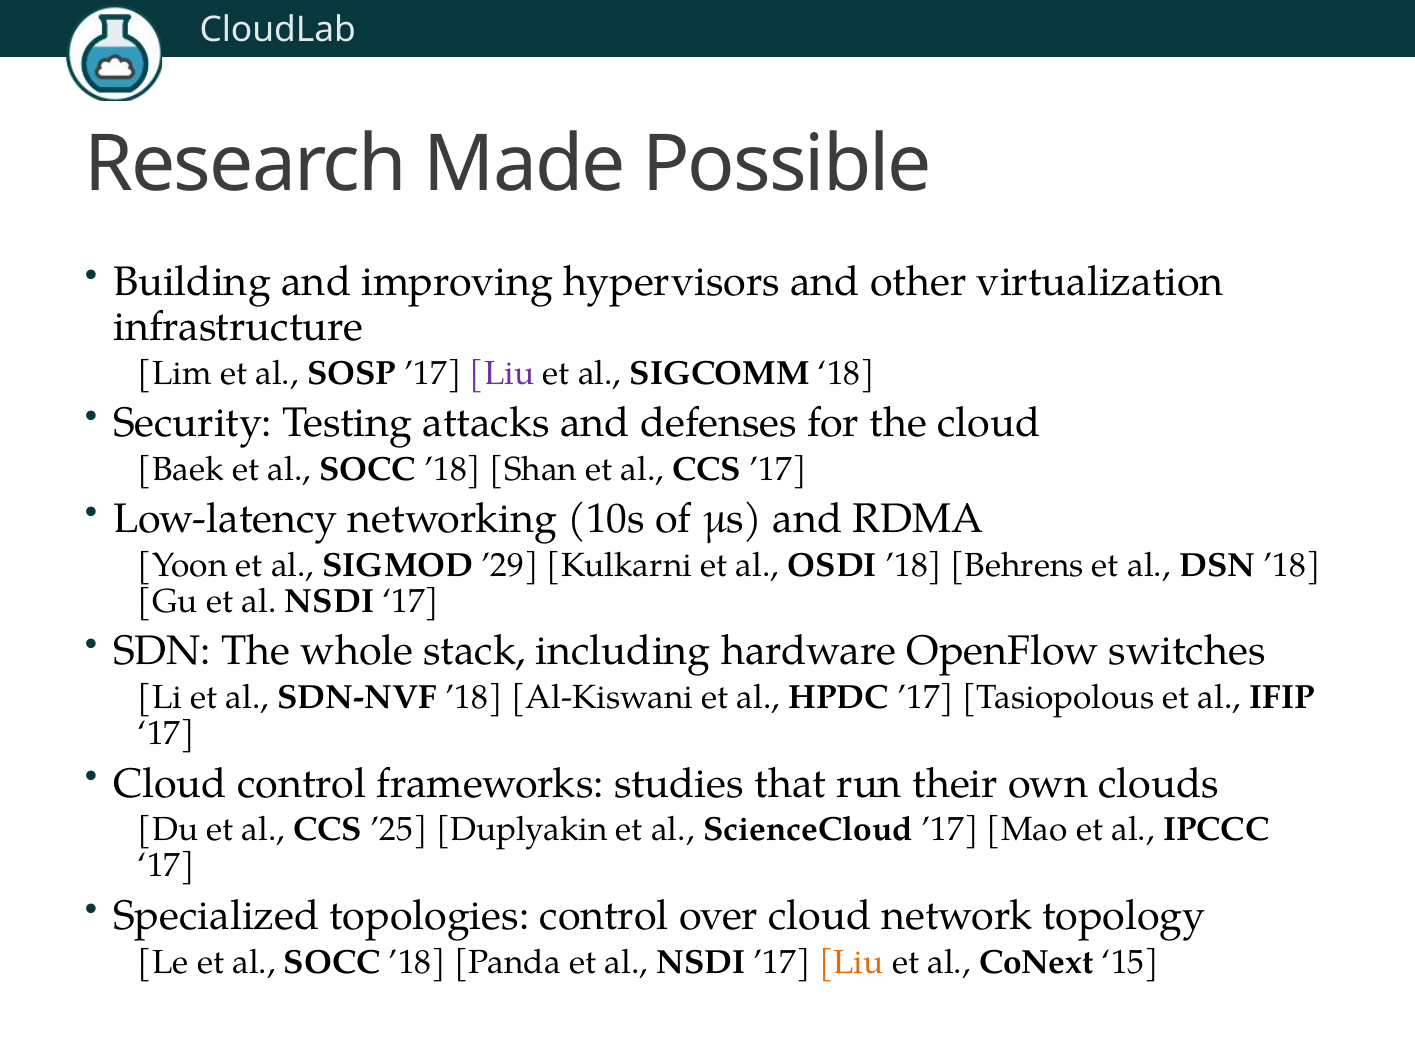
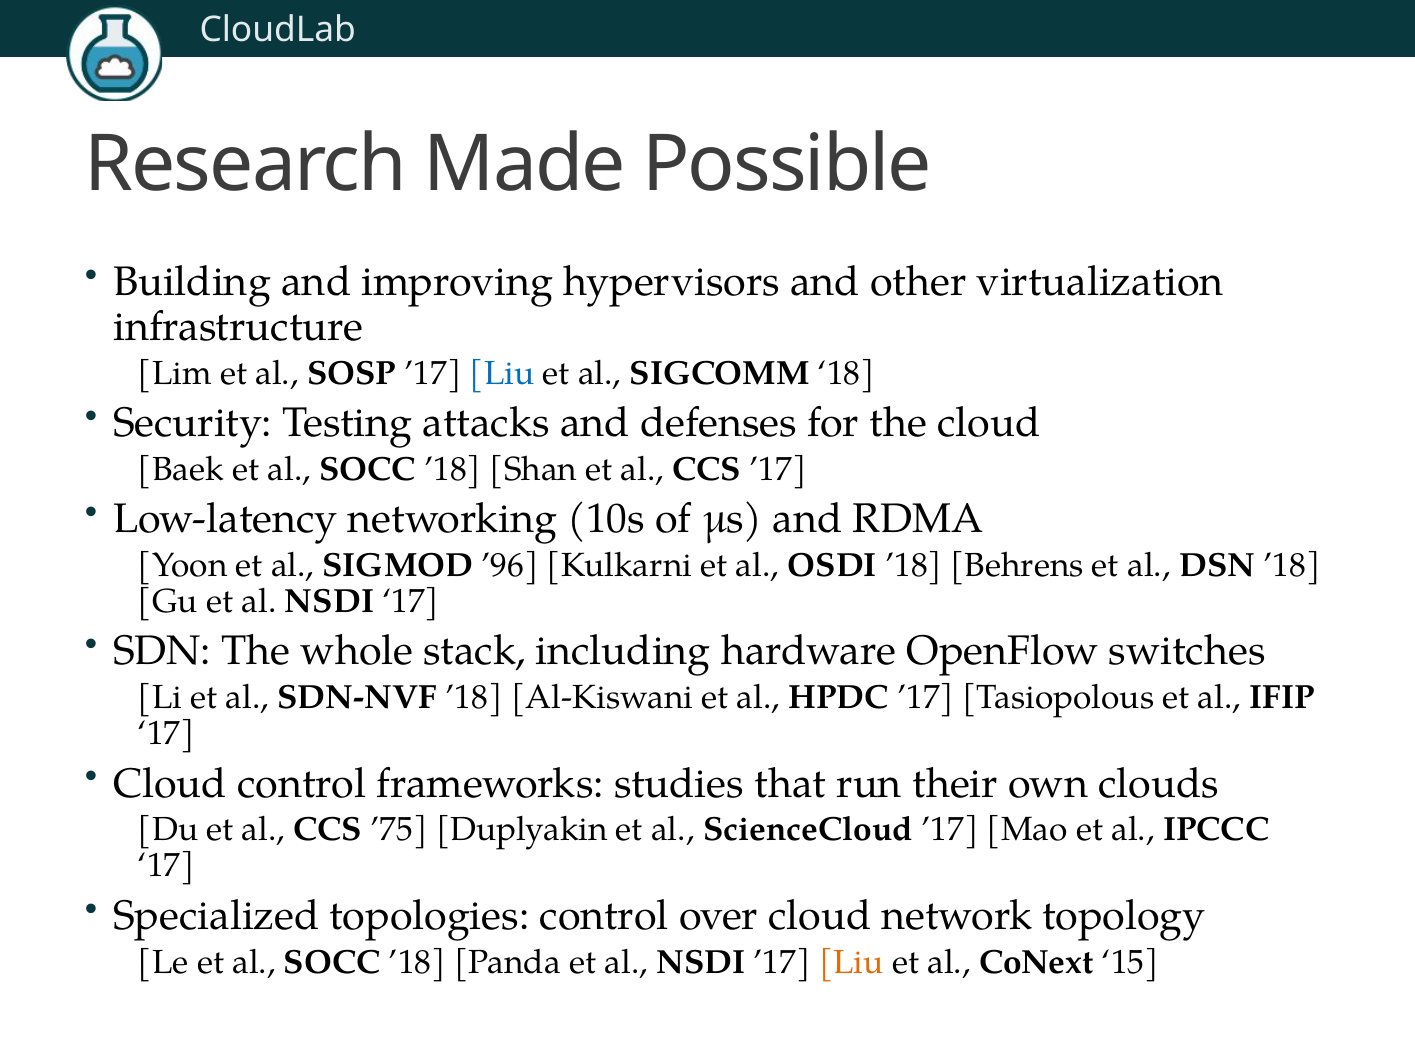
Liu at (502, 373) colour: purple -> blue
’29: ’29 -> ’96
’25: ’25 -> ’75
